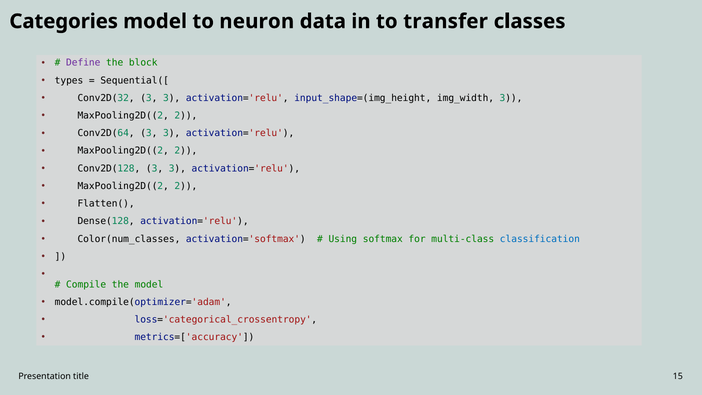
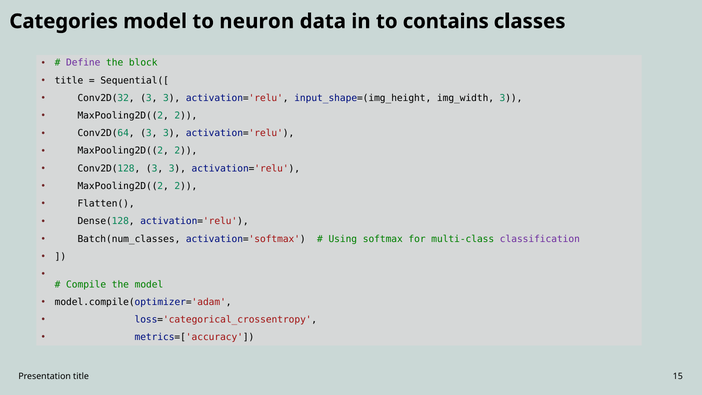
transfer: transfer -> contains
types at (69, 80): types -> title
Color(num_classes: Color(num_classes -> Batch(num_classes
classification colour: blue -> purple
